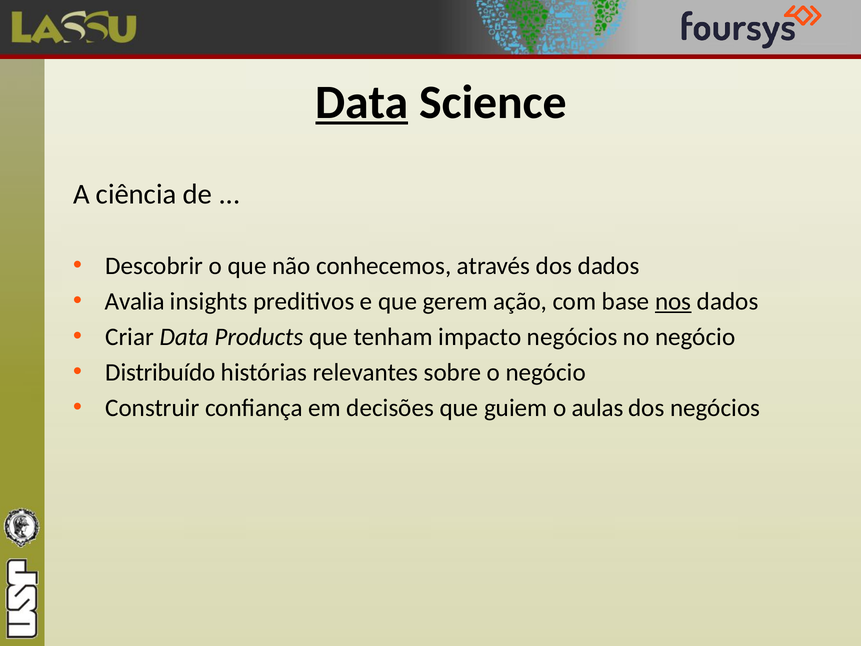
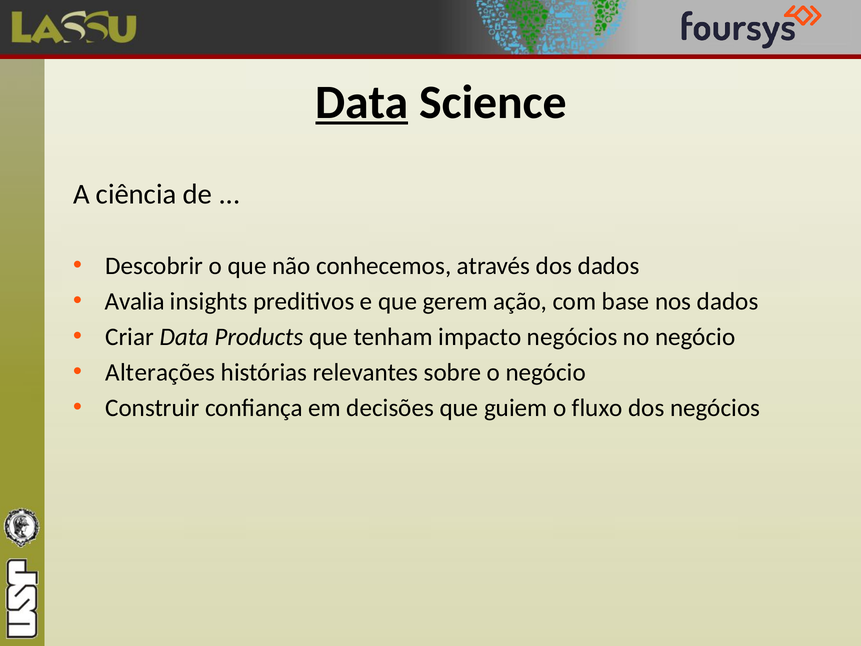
nos underline: present -> none
Distribuído: Distribuído -> Alterações
aulas: aulas -> fluxo
